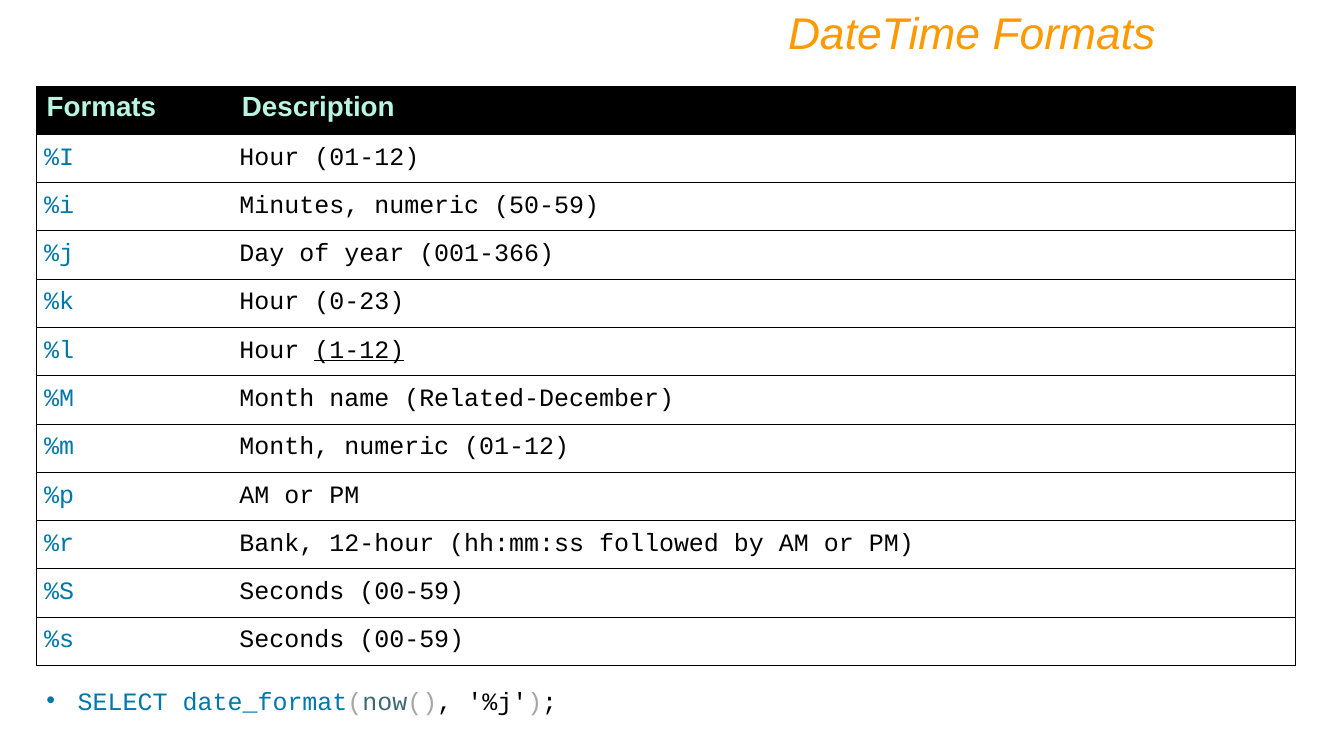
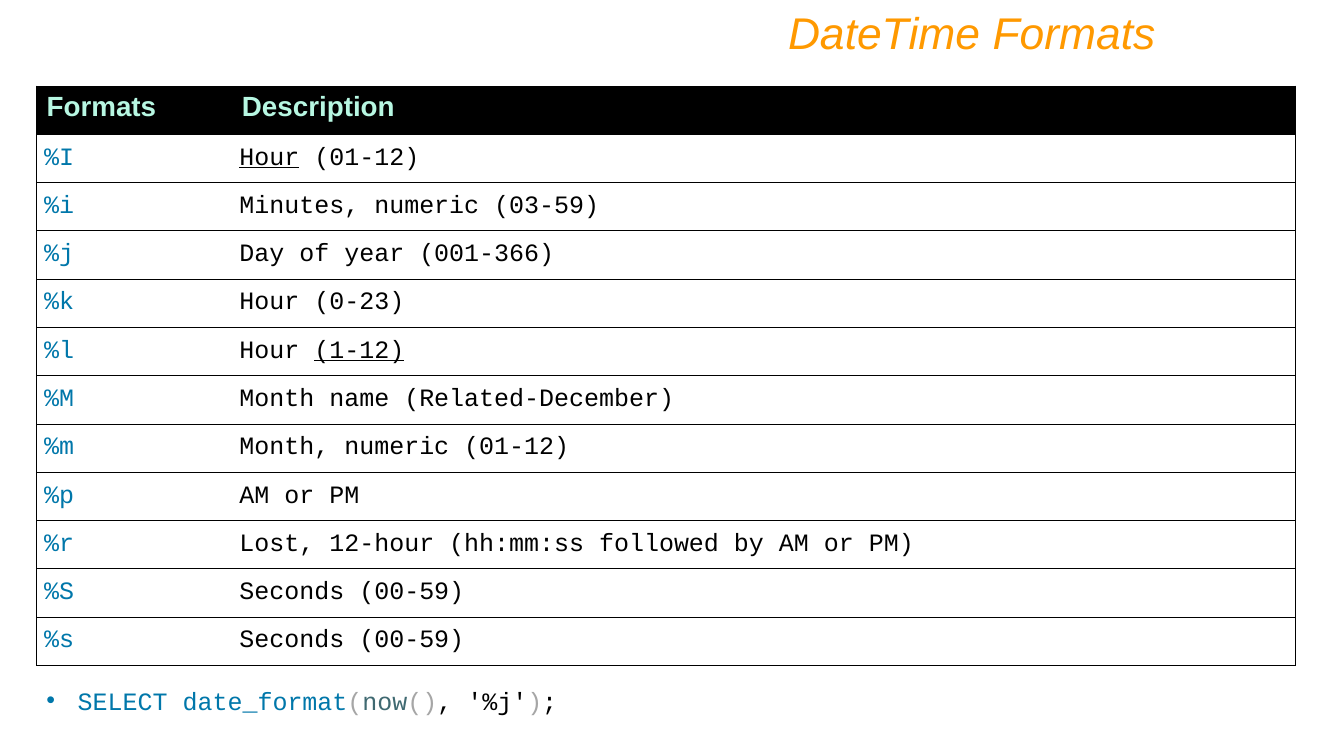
Hour at (269, 157) underline: none -> present
50-59: 50-59 -> 03-59
Bank: Bank -> Lost
